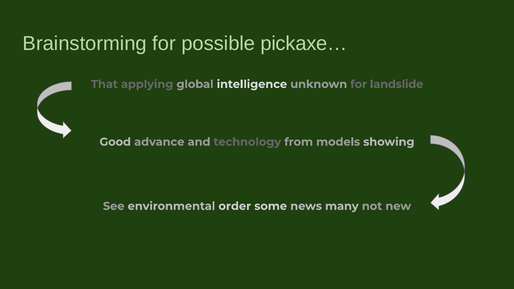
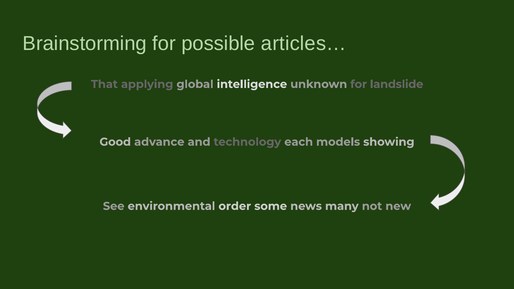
pickaxe…: pickaxe… -> articles…
from: from -> each
